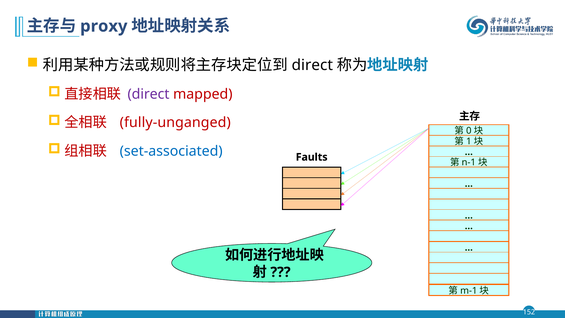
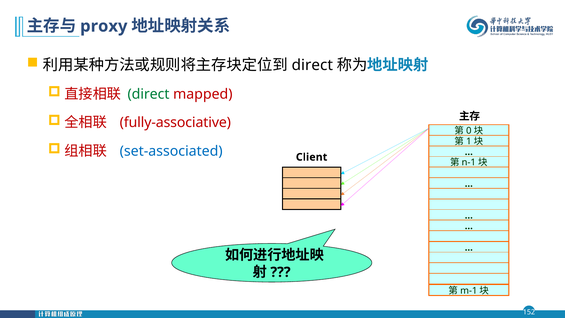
direct at (149, 94) colour: purple -> green
fully-unganged: fully-unganged -> fully-associative
Faults: Faults -> Client
